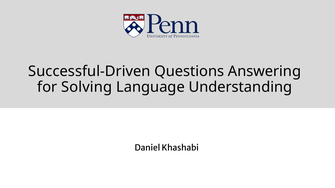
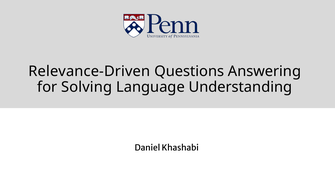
Successful-Driven: Successful-Driven -> Relevance-Driven
